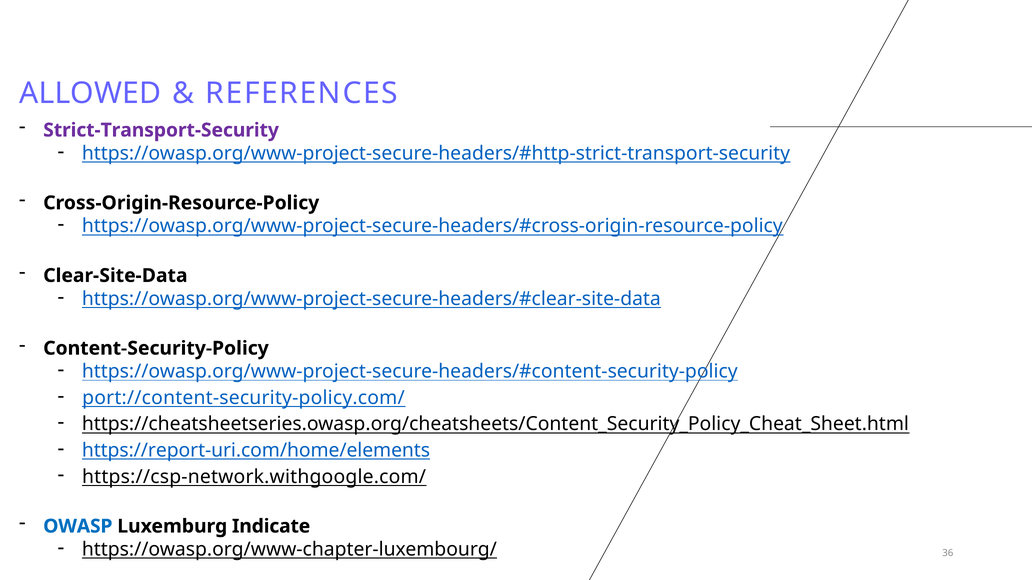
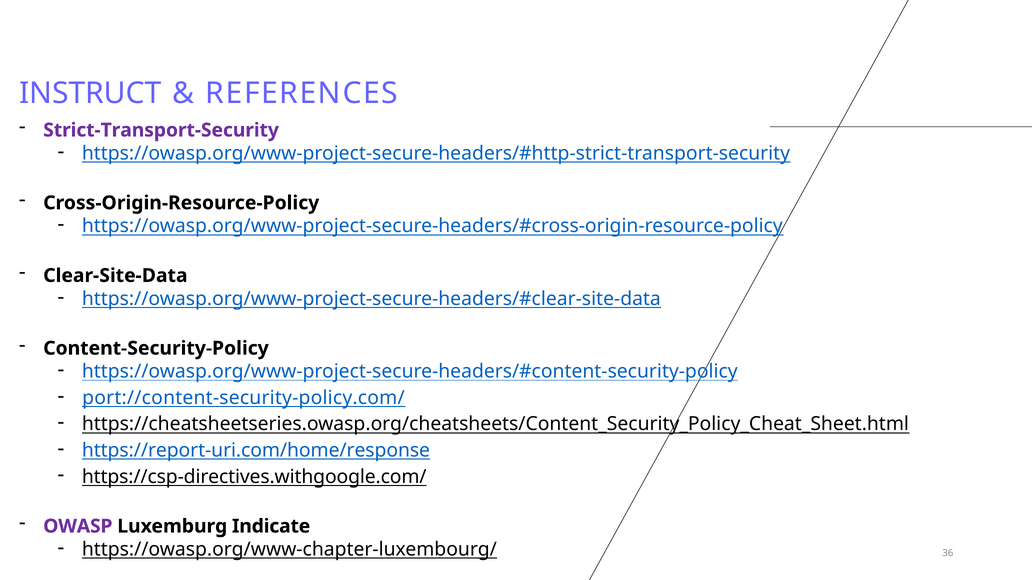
ALLOWED: ALLOWED -> INSTRUCT
https://report-uri.com/home/elements: https://report-uri.com/home/elements -> https://report-uri.com/home/response
https://csp-network.withgoogle.com/: https://csp-network.withgoogle.com/ -> https://csp-directives.withgoogle.com/
OWASP colour: blue -> purple
